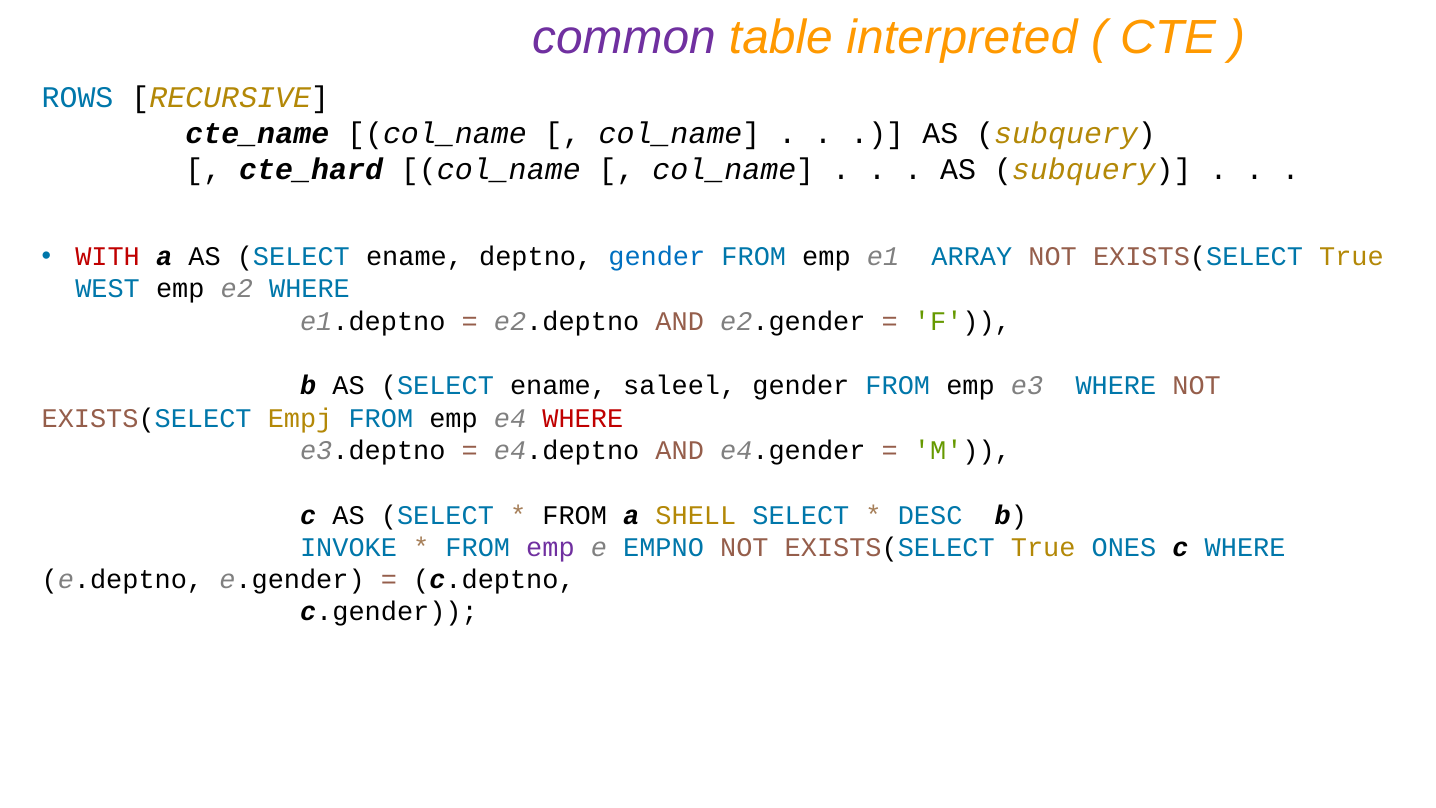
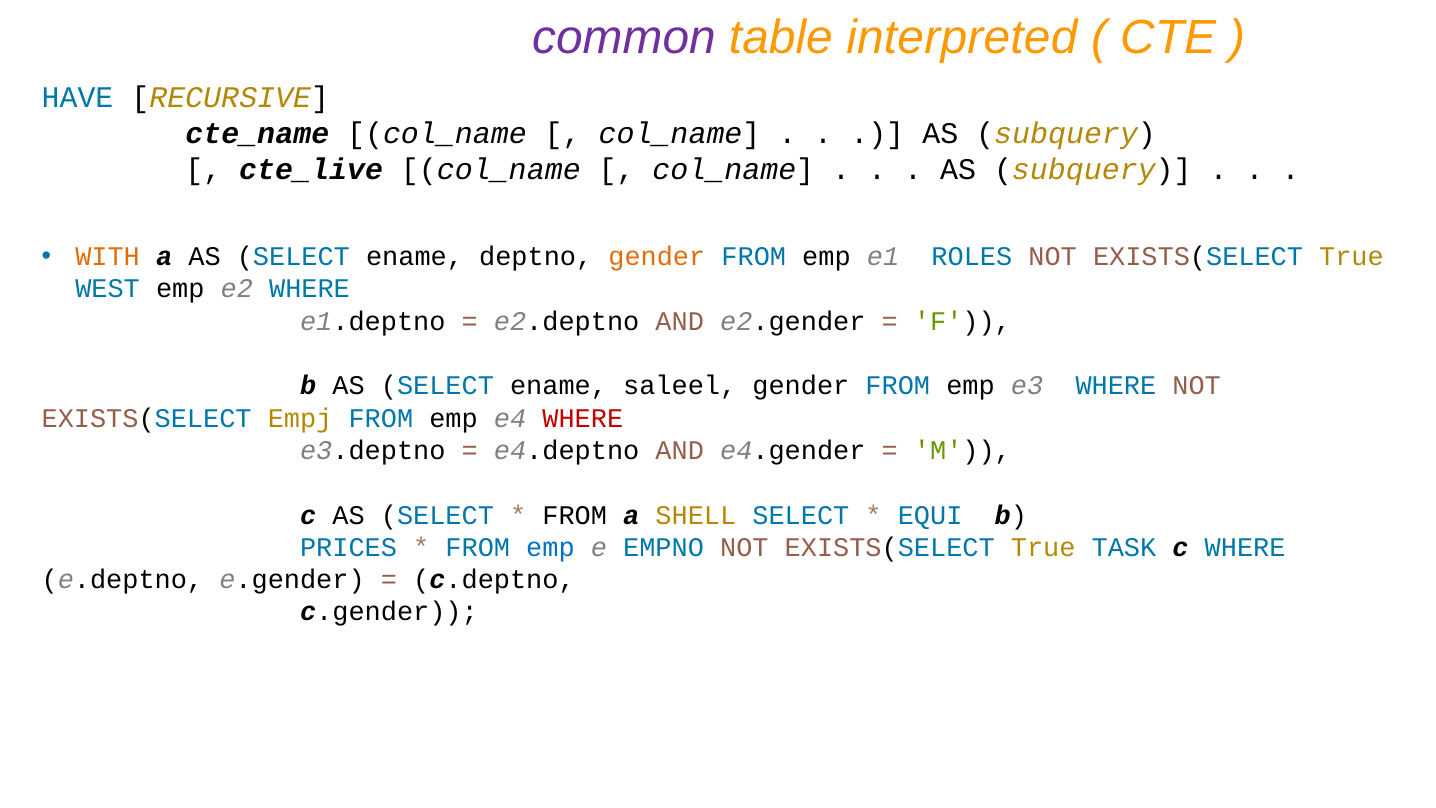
ROWS: ROWS -> HAVE
cte_hard: cte_hard -> cte_live
WITH colour: red -> orange
gender at (657, 257) colour: blue -> orange
ARRAY: ARRAY -> ROLES
DESC: DESC -> EQUI
INVOKE: INVOKE -> PRICES
emp at (550, 547) colour: purple -> blue
ONES: ONES -> TASK
